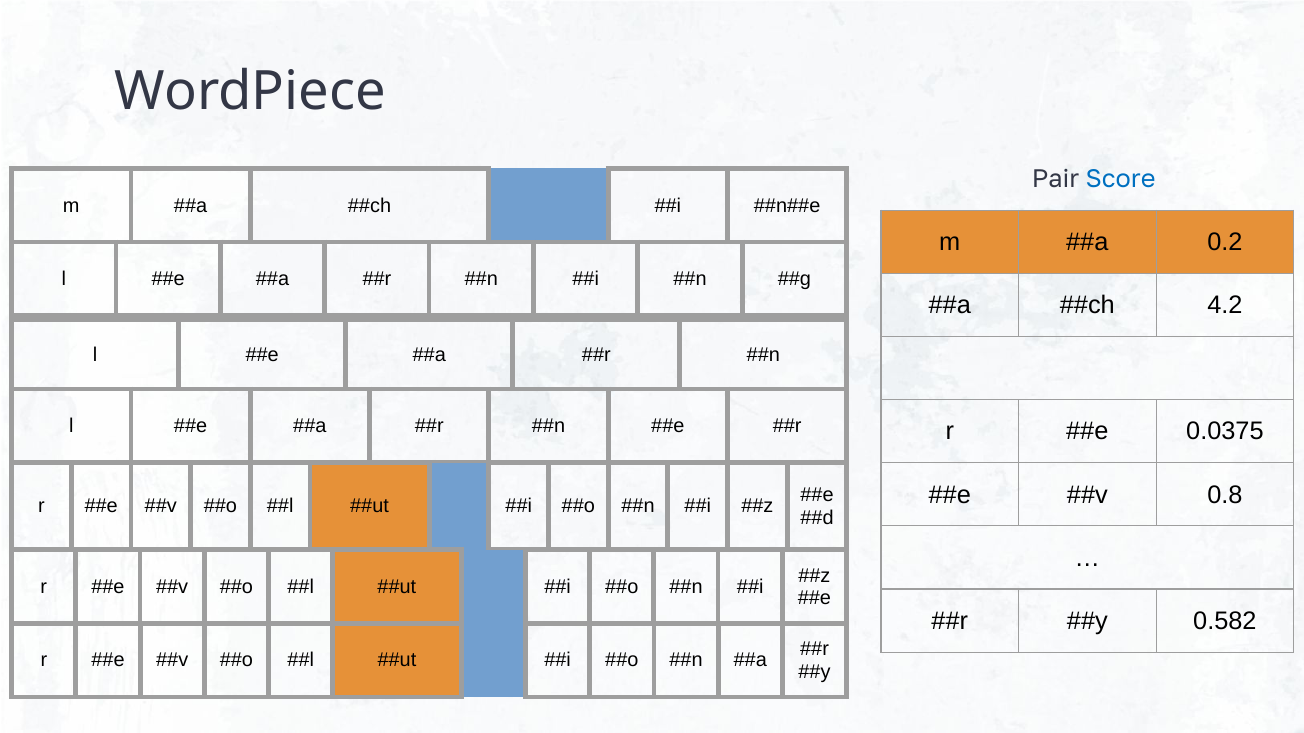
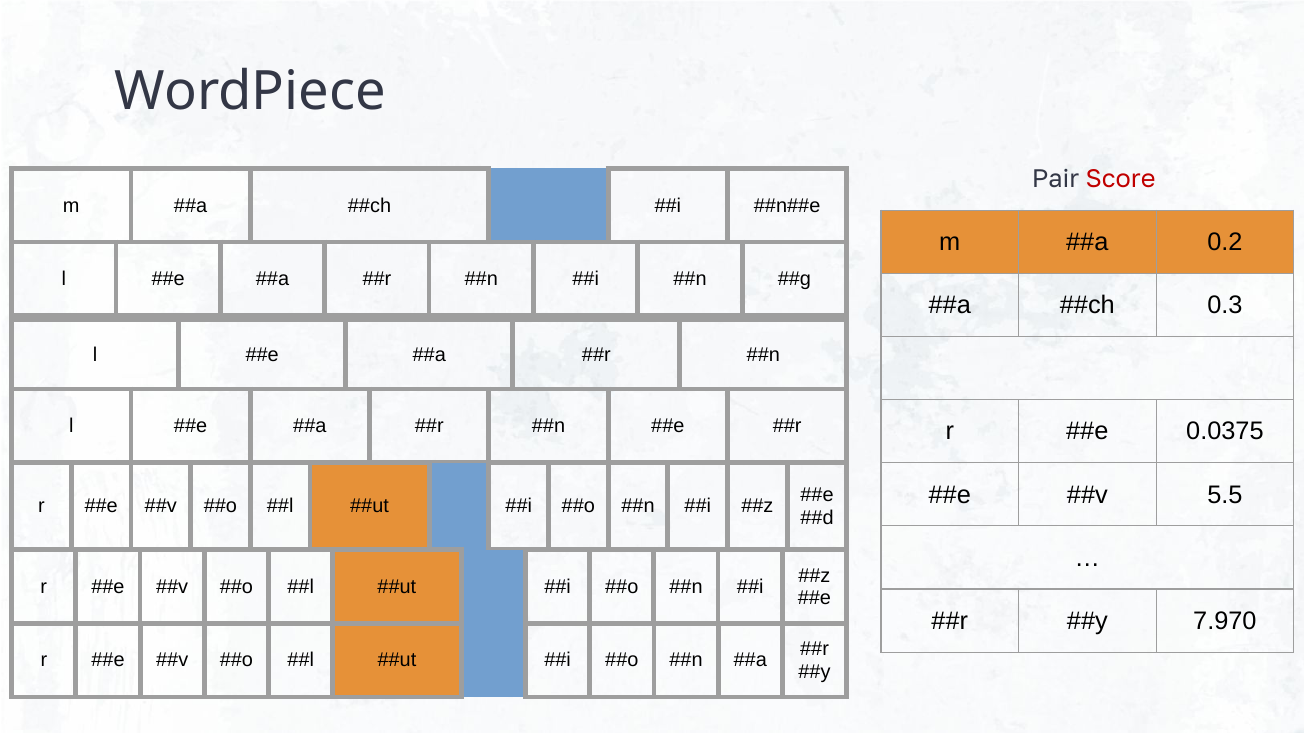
Score colour: blue -> red
4.2: 4.2 -> 0.3
0.8: 0.8 -> 5.5
0.582: 0.582 -> 7.970
